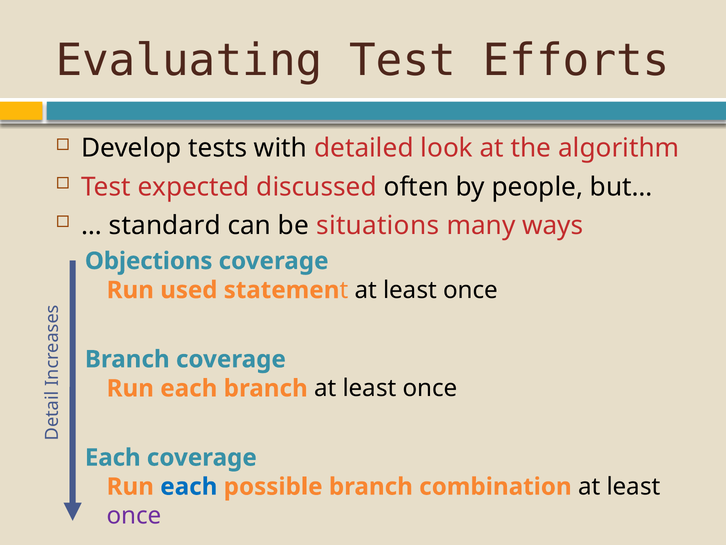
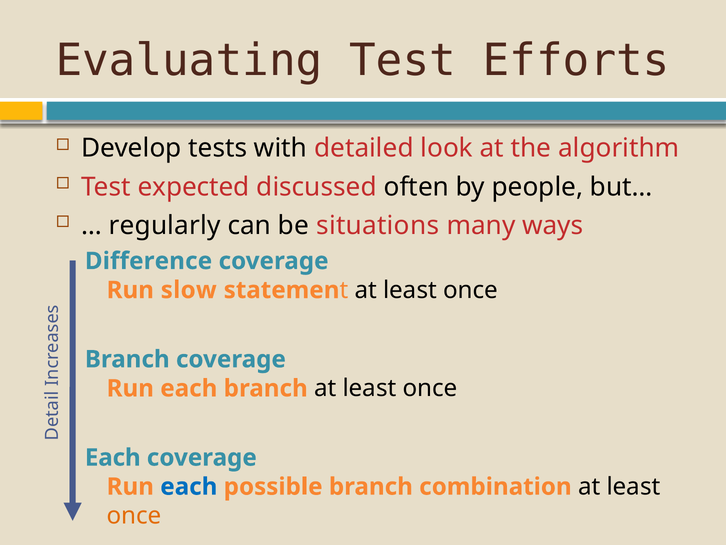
standard: standard -> regularly
Objections: Objections -> Difference
used: used -> slow
once at (134, 515) colour: purple -> orange
